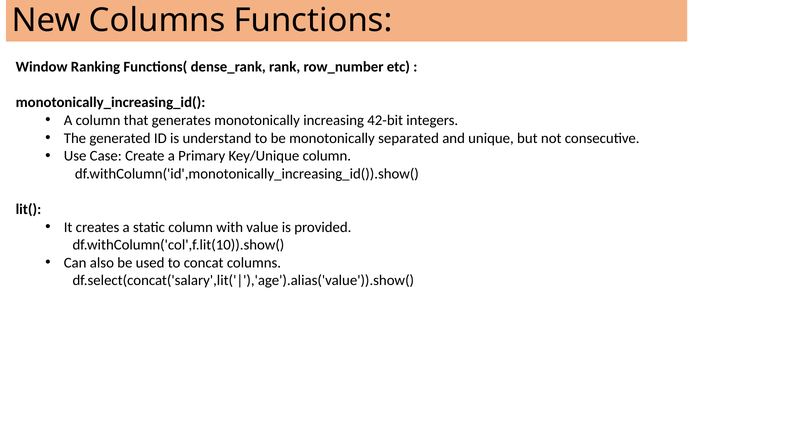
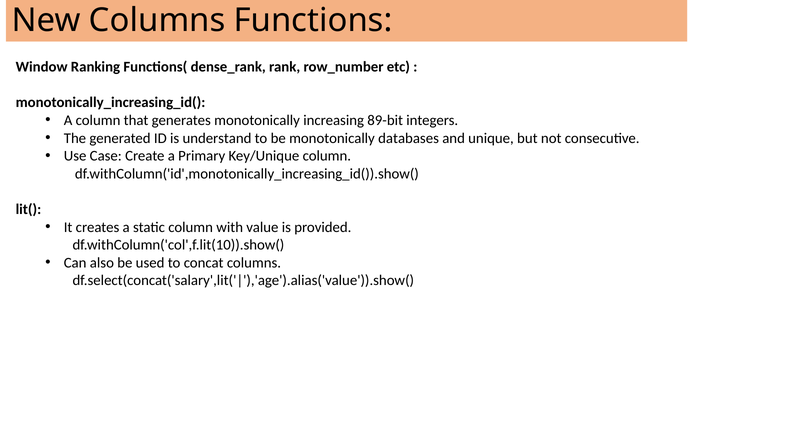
42-bit: 42-bit -> 89-bit
separated: separated -> databases
